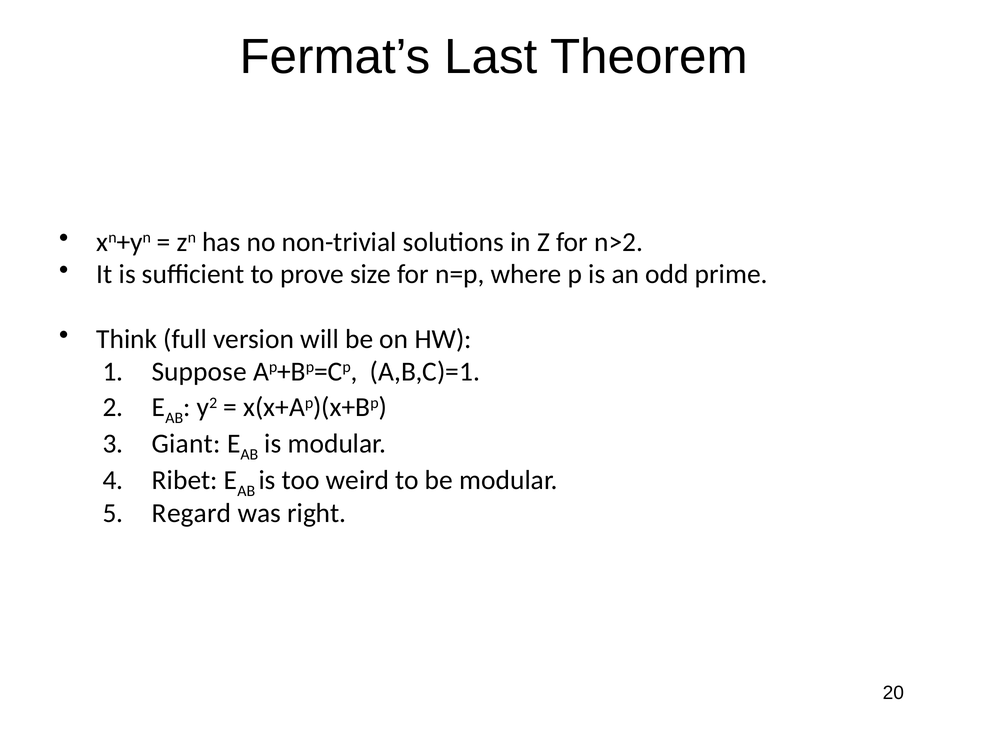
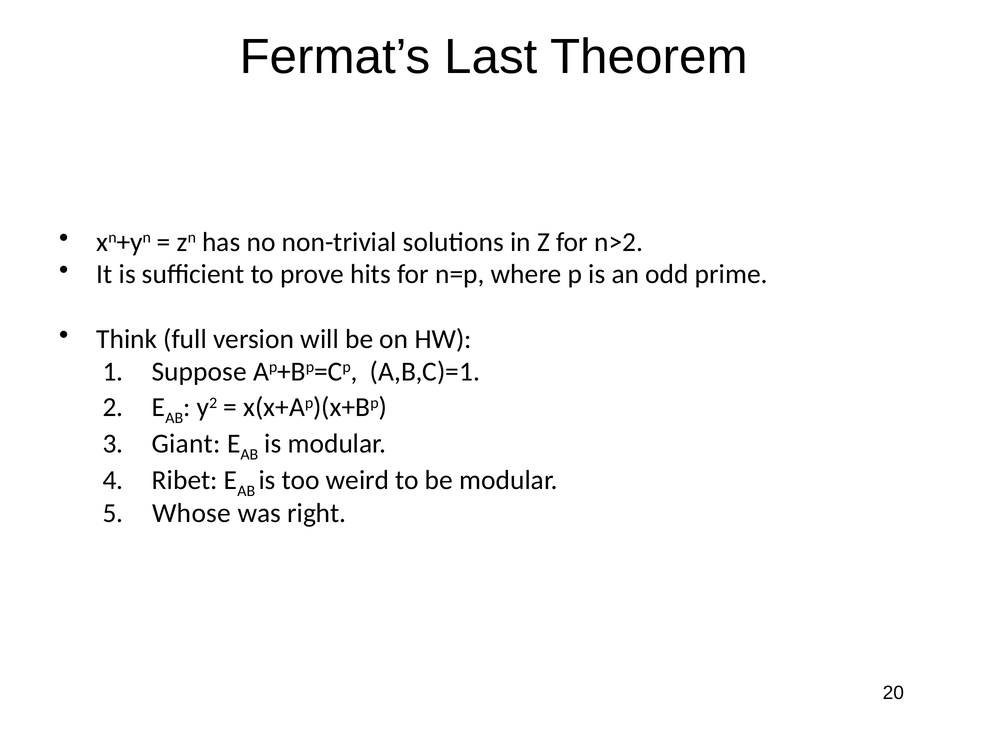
size: size -> hits
Regard: Regard -> Whose
